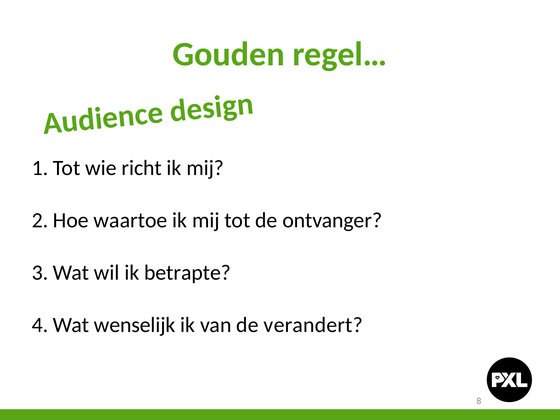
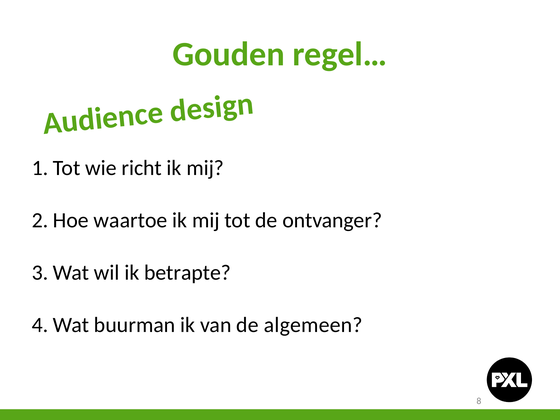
wenselijk: wenselijk -> buurman
verandert: verandert -> algemeen
